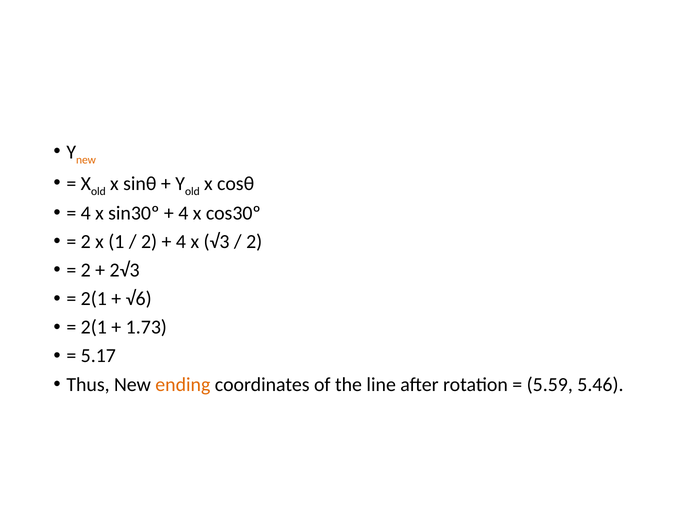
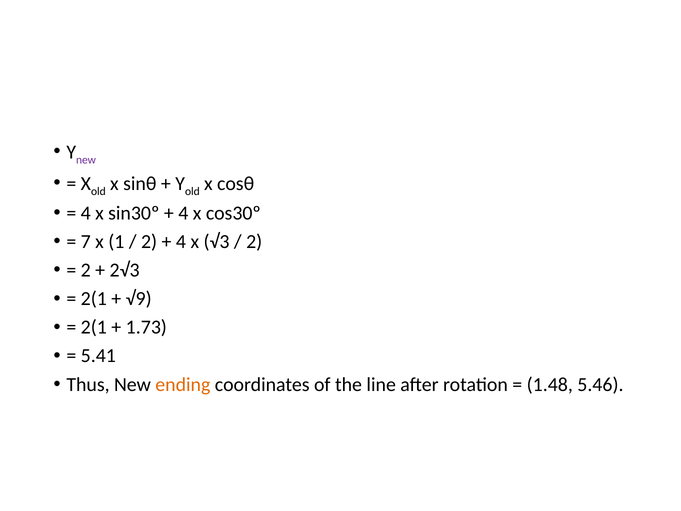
new at (86, 160) colour: orange -> purple
2 at (86, 242): 2 -> 7
√6: √6 -> √9
5.17: 5.17 -> 5.41
5.59: 5.59 -> 1.48
